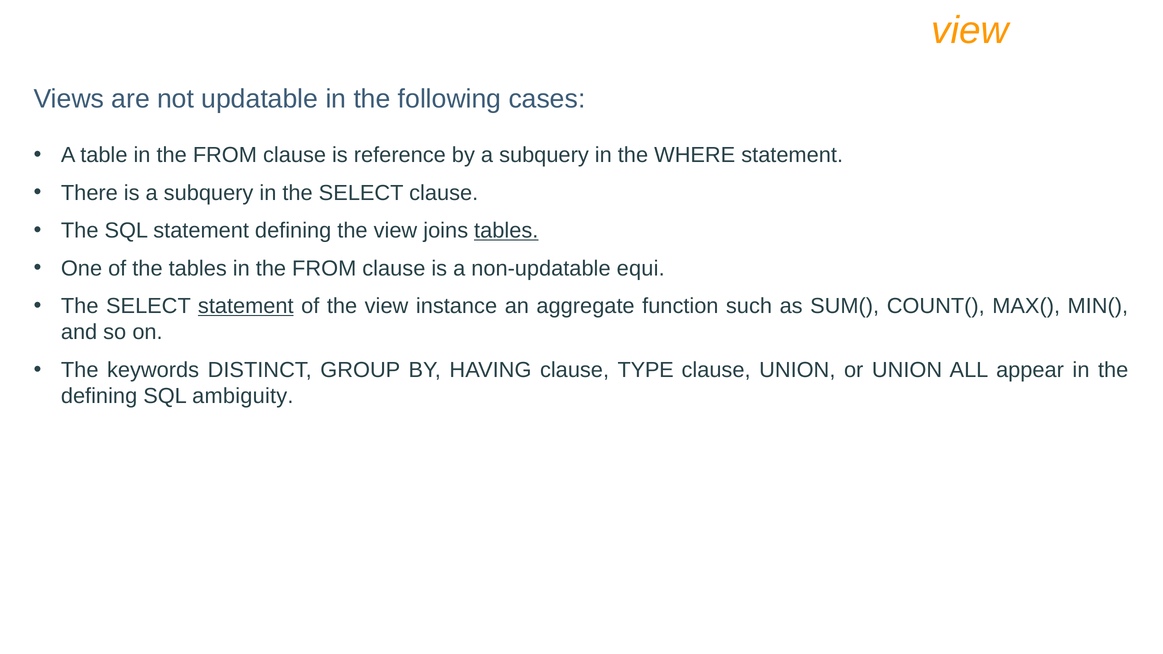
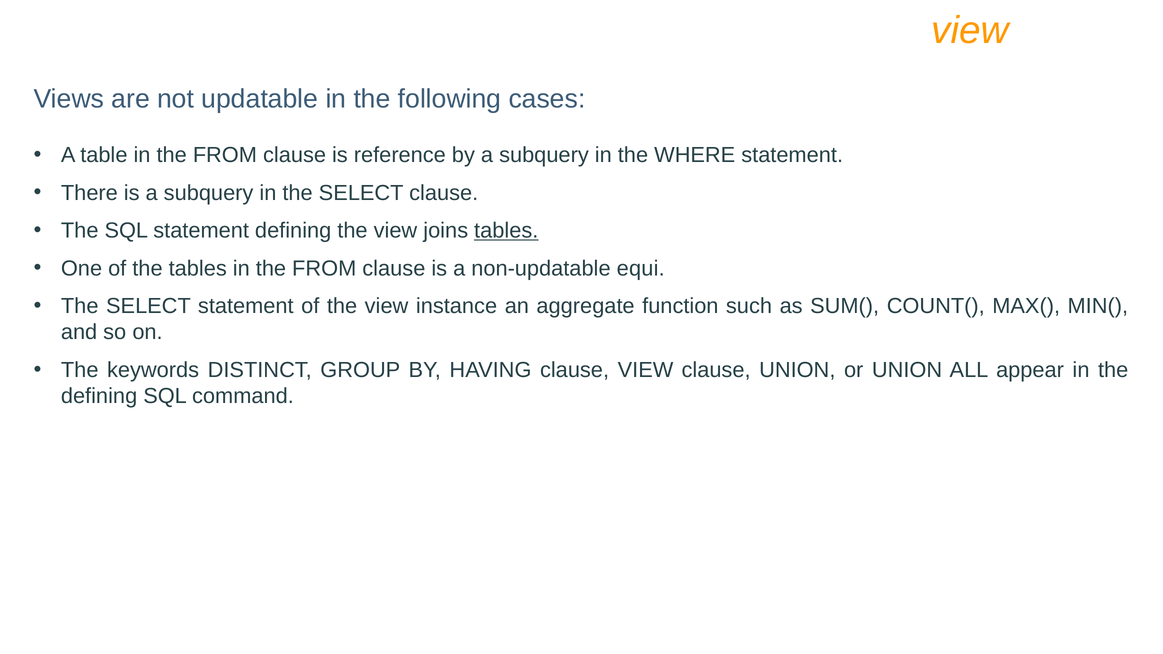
statement at (246, 306) underline: present -> none
clause TYPE: TYPE -> VIEW
ambiguity: ambiguity -> command
